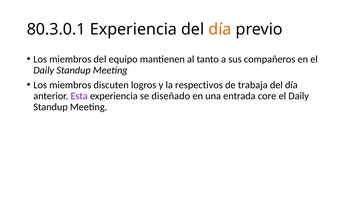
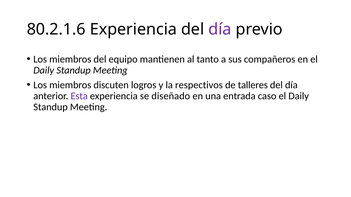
80.3.0.1: 80.3.0.1 -> 80.2.1.6
día at (220, 29) colour: orange -> purple
trabaja: trabaja -> talleres
core: core -> caso
